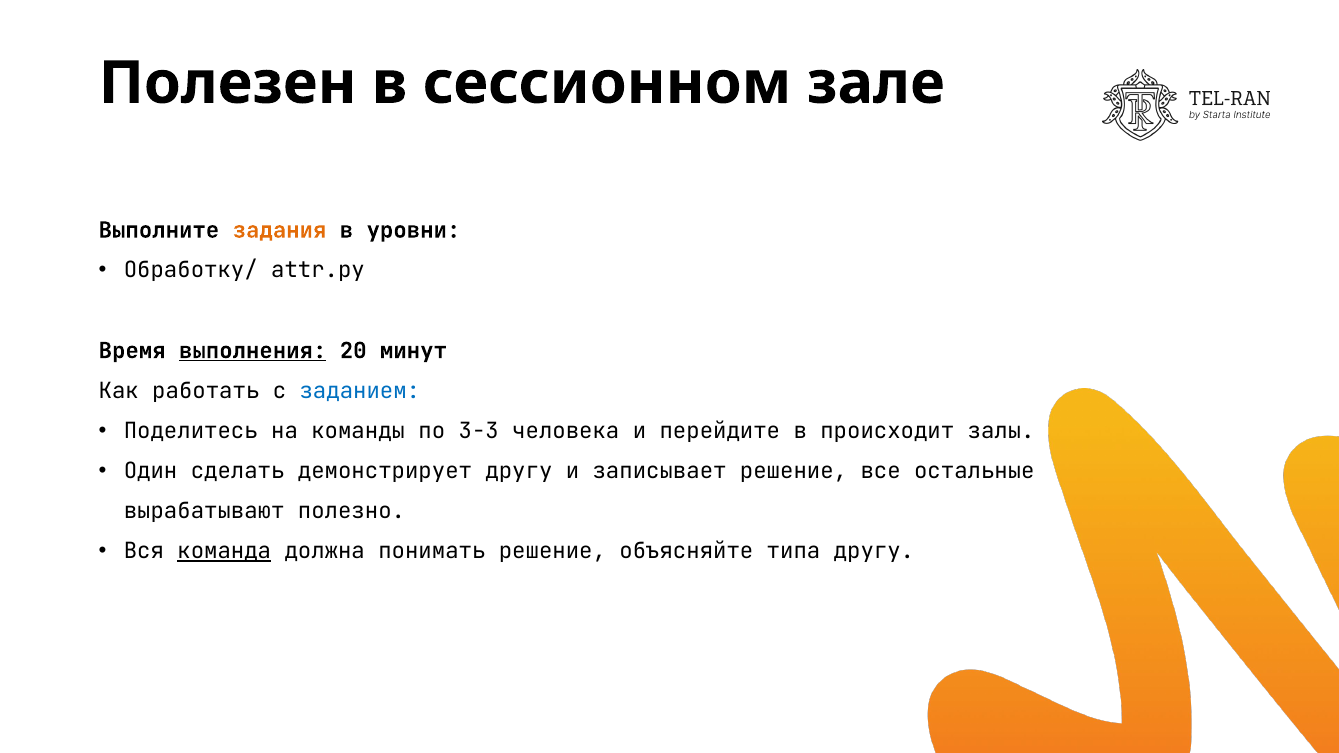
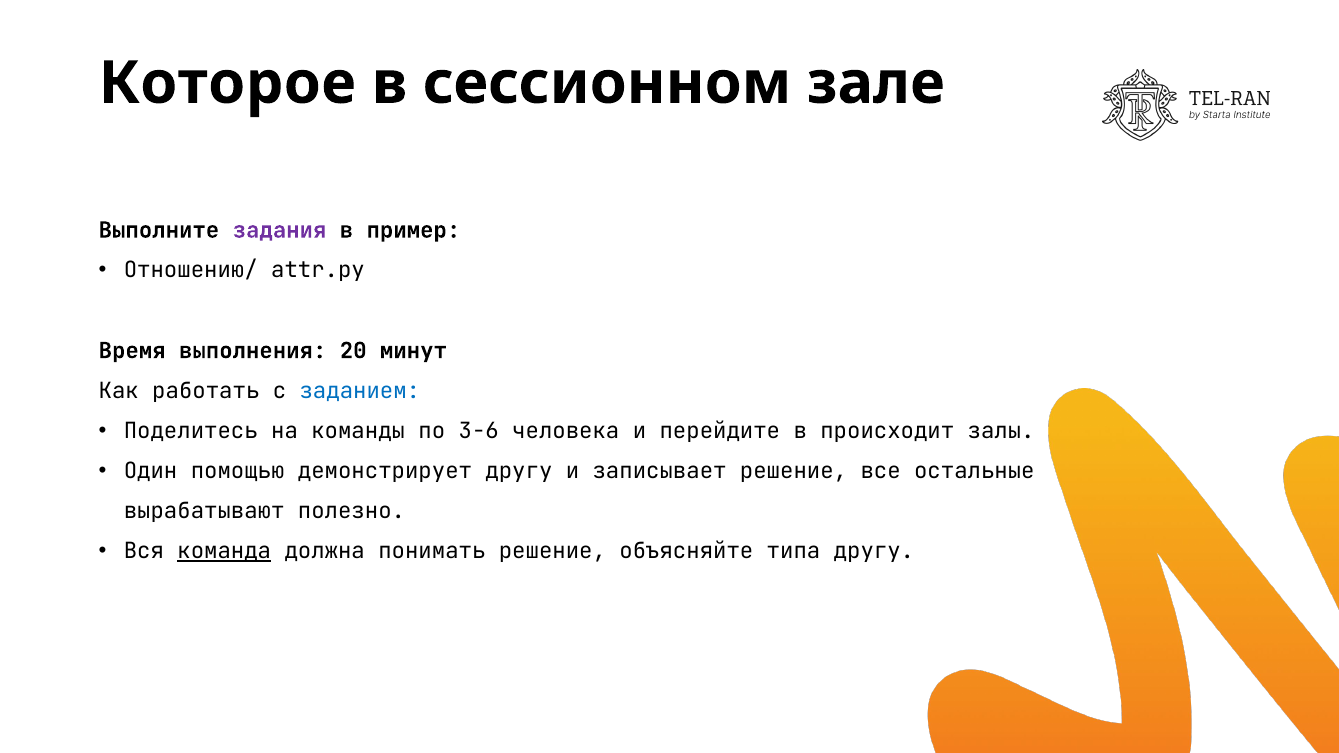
Полезен: Полезен -> Которое
задания colour: orange -> purple
уровни: уровни -> пример
Обработку/: Обработку/ -> Отношению/
выполнения underline: present -> none
3-3: 3-3 -> 3-6
сделать: сделать -> помощью
